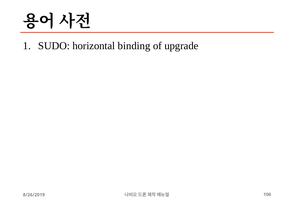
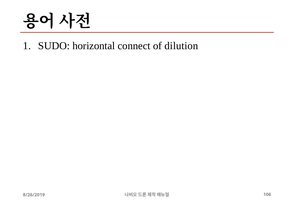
binding: binding -> connect
upgrade: upgrade -> dilution
